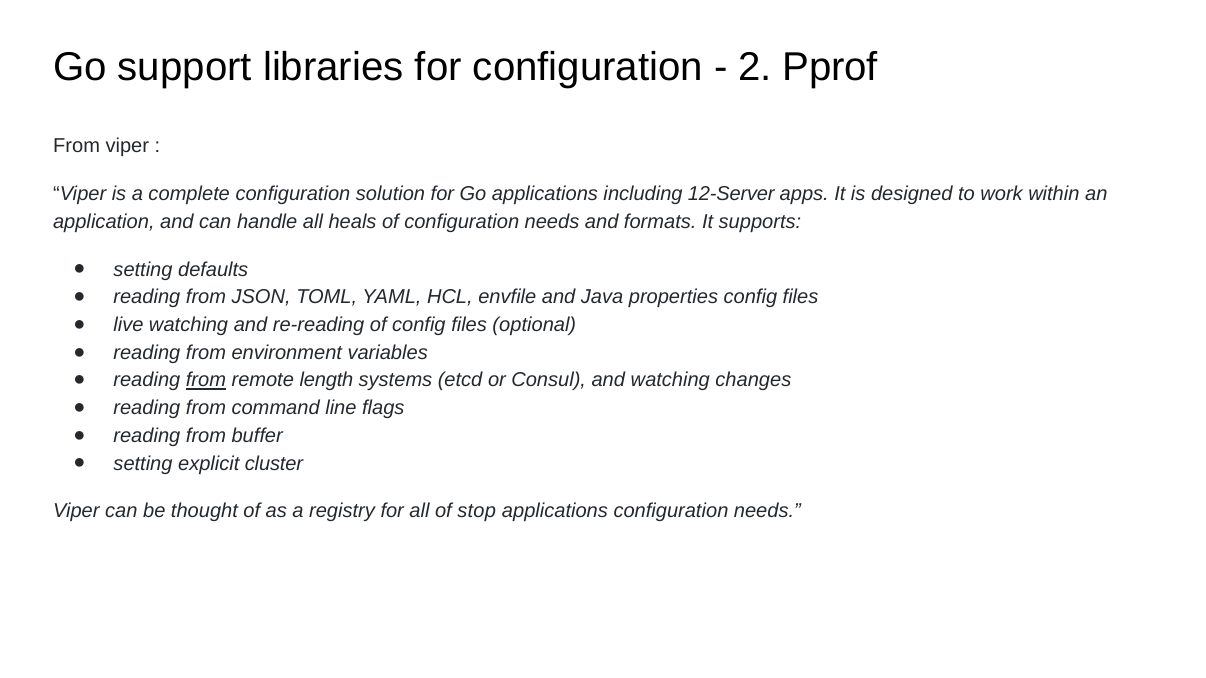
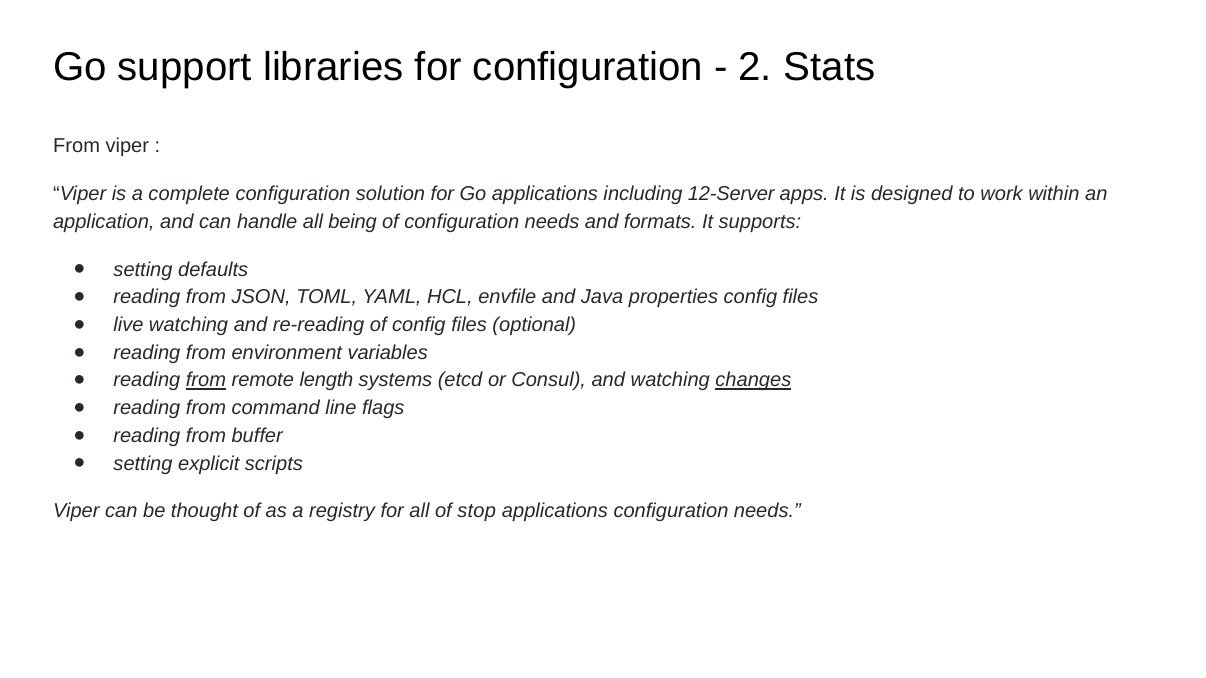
Pprof: Pprof -> Stats
heals: heals -> being
changes underline: none -> present
cluster: cluster -> scripts
